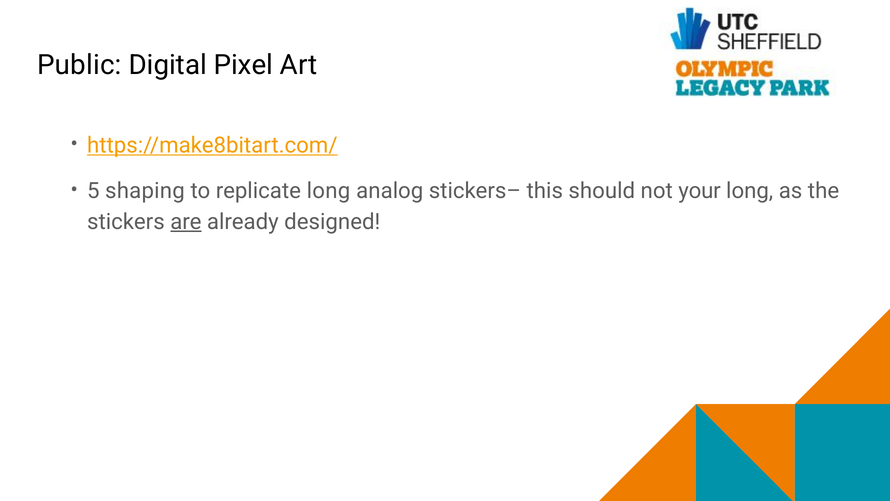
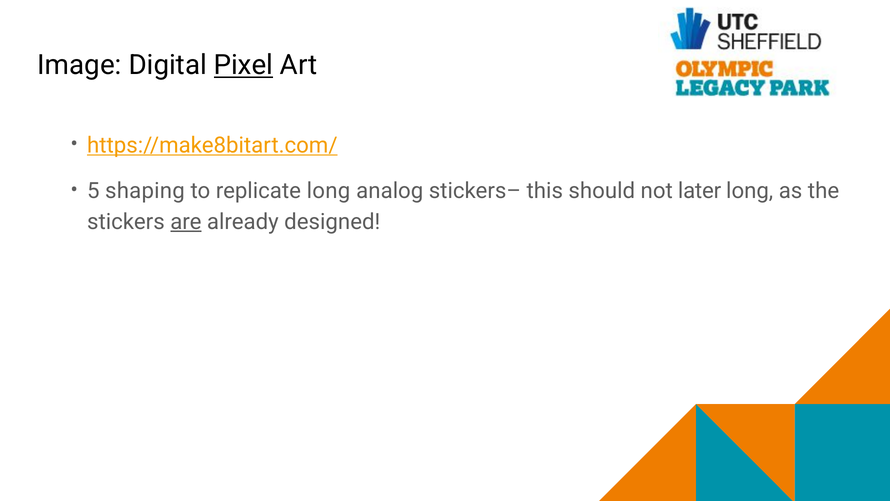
Public: Public -> Image
Pixel underline: none -> present
your: your -> later
